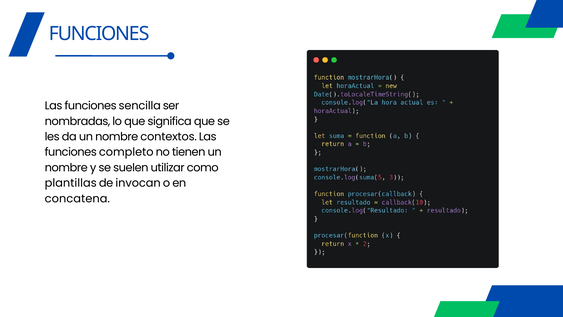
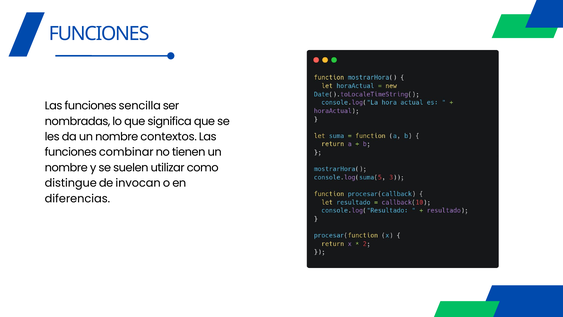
completo: completo -> combinar
plantillas: plantillas -> distingue
concatena: concatena -> diferencias
